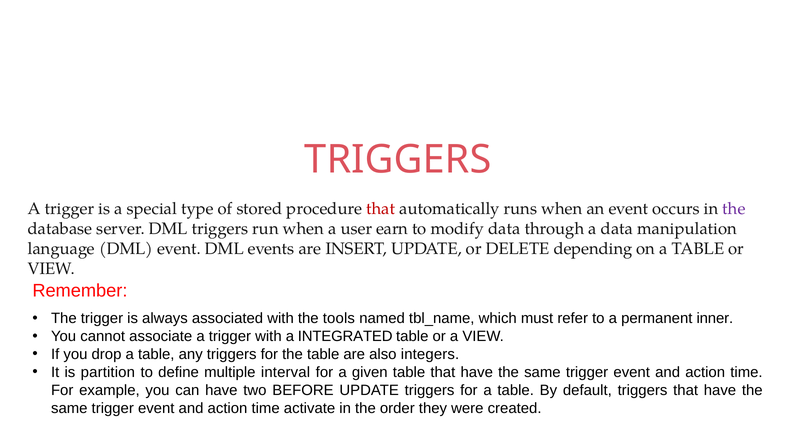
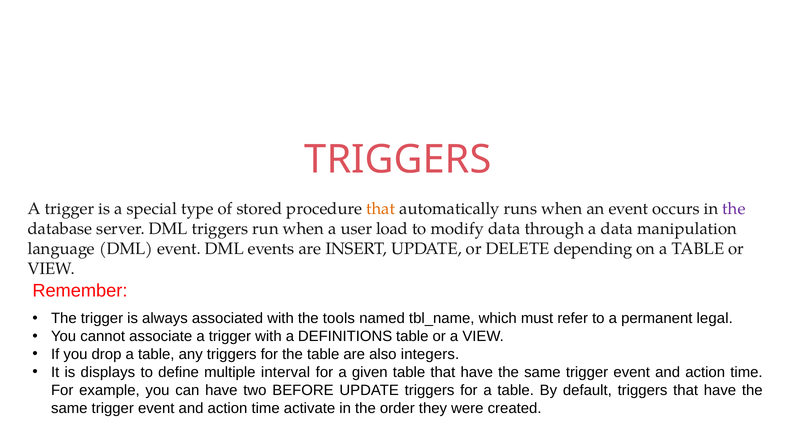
that at (381, 209) colour: red -> orange
earn: earn -> load
inner: inner -> legal
INTEGRATED: INTEGRATED -> DEFINITIONS
partition: partition -> displays
